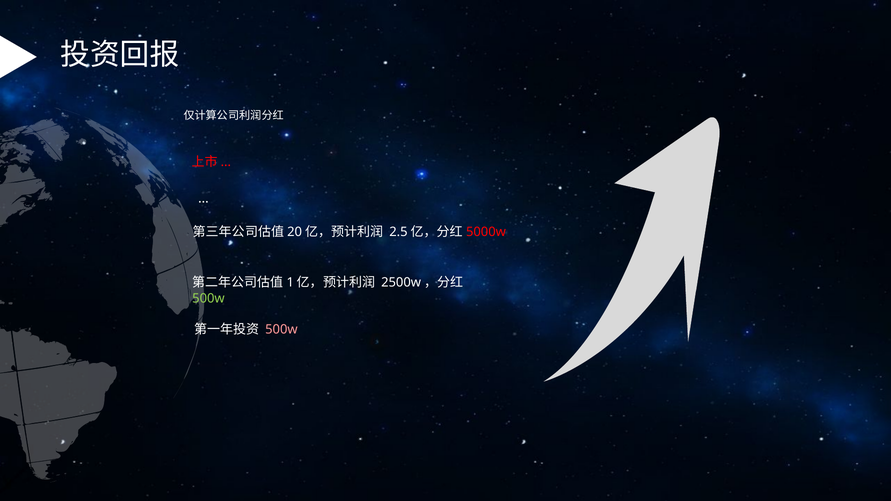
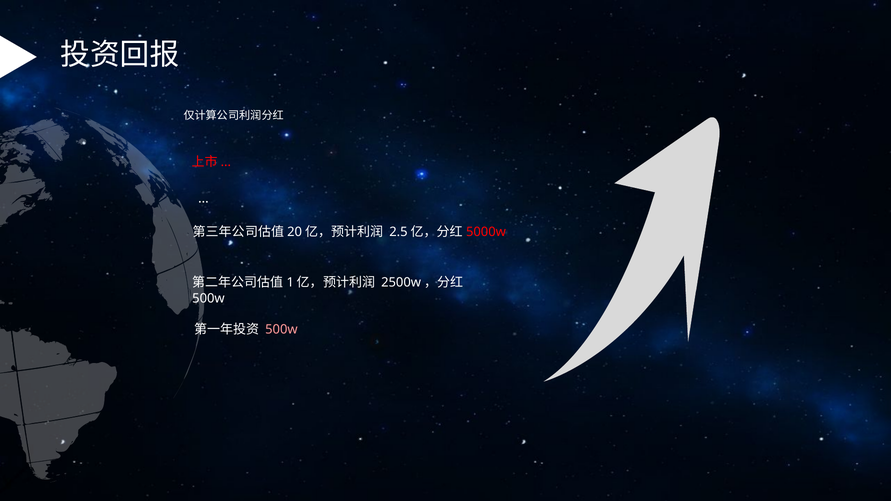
500w at (208, 298) colour: light green -> white
